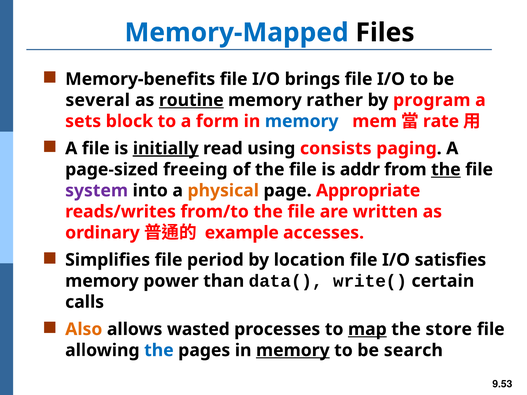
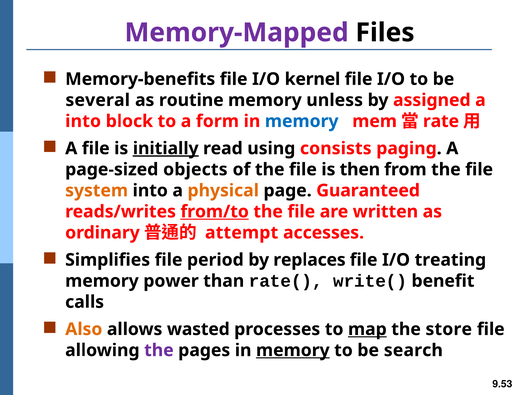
Memory-Mapped colour: blue -> purple
brings: brings -> kernel
routine underline: present -> none
rather: rather -> unless
program: program -> assigned
sets at (83, 121): sets -> into
freeing: freeing -> objects
addr: addr -> then
the at (446, 170) underline: present -> none
system colour: purple -> orange
Appropriate: Appropriate -> Guaranteed
from/to underline: none -> present
example: example -> attempt
location: location -> replaces
satisfies: satisfies -> treating
data(: data( -> rate(
certain: certain -> benefit
the at (159, 351) colour: blue -> purple
